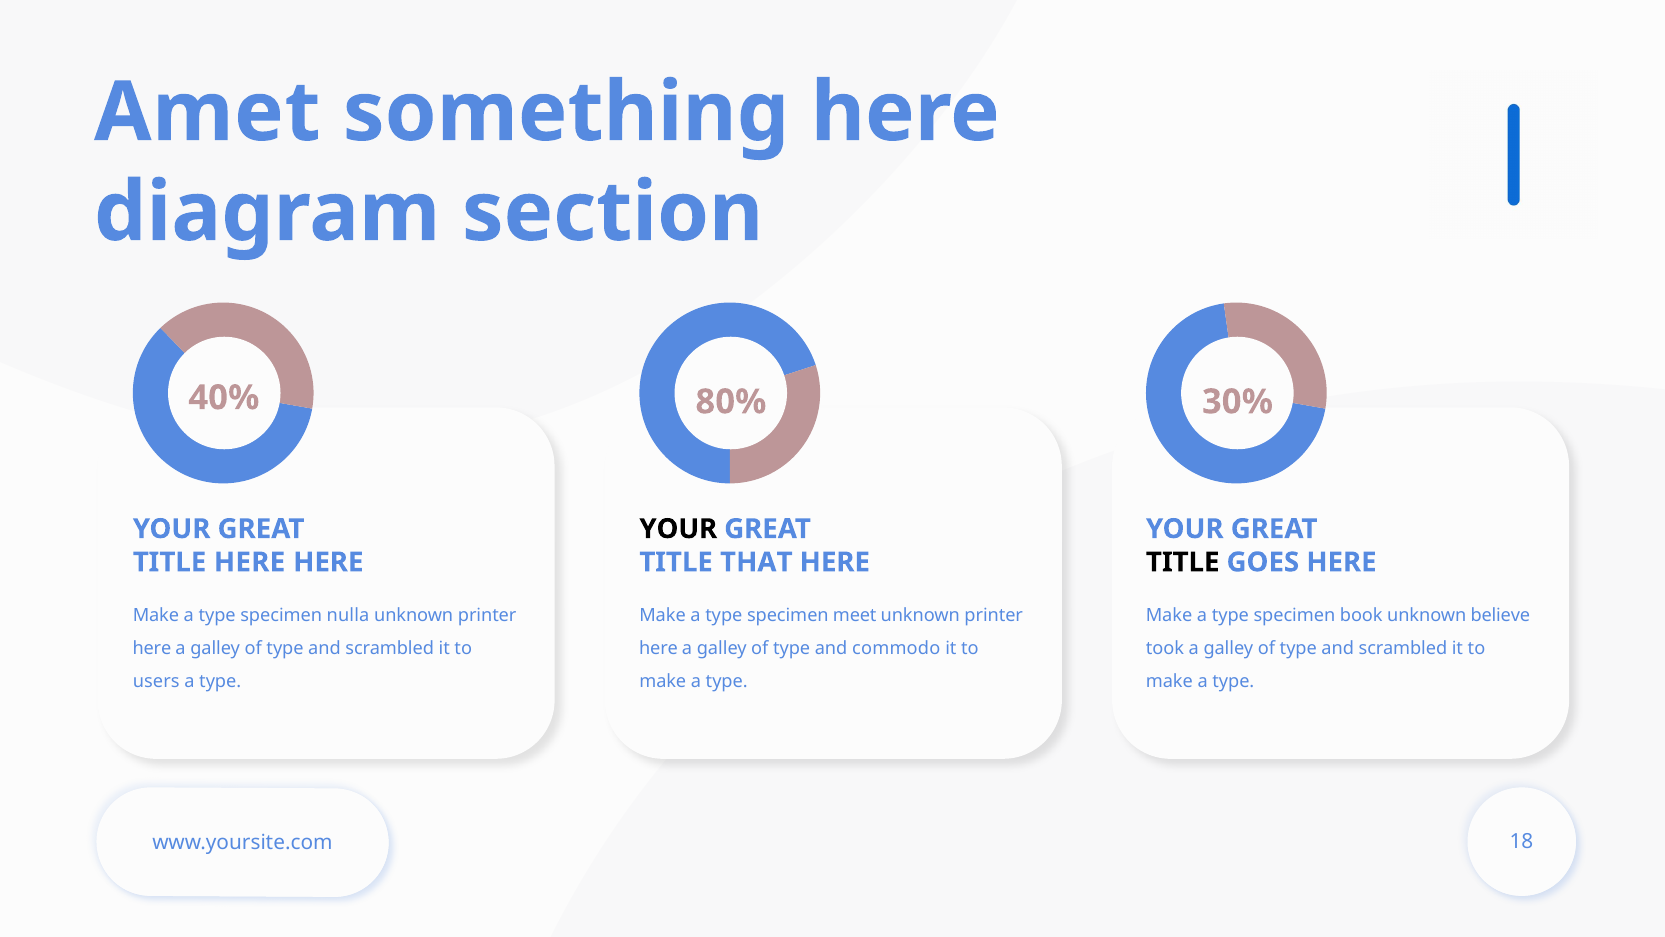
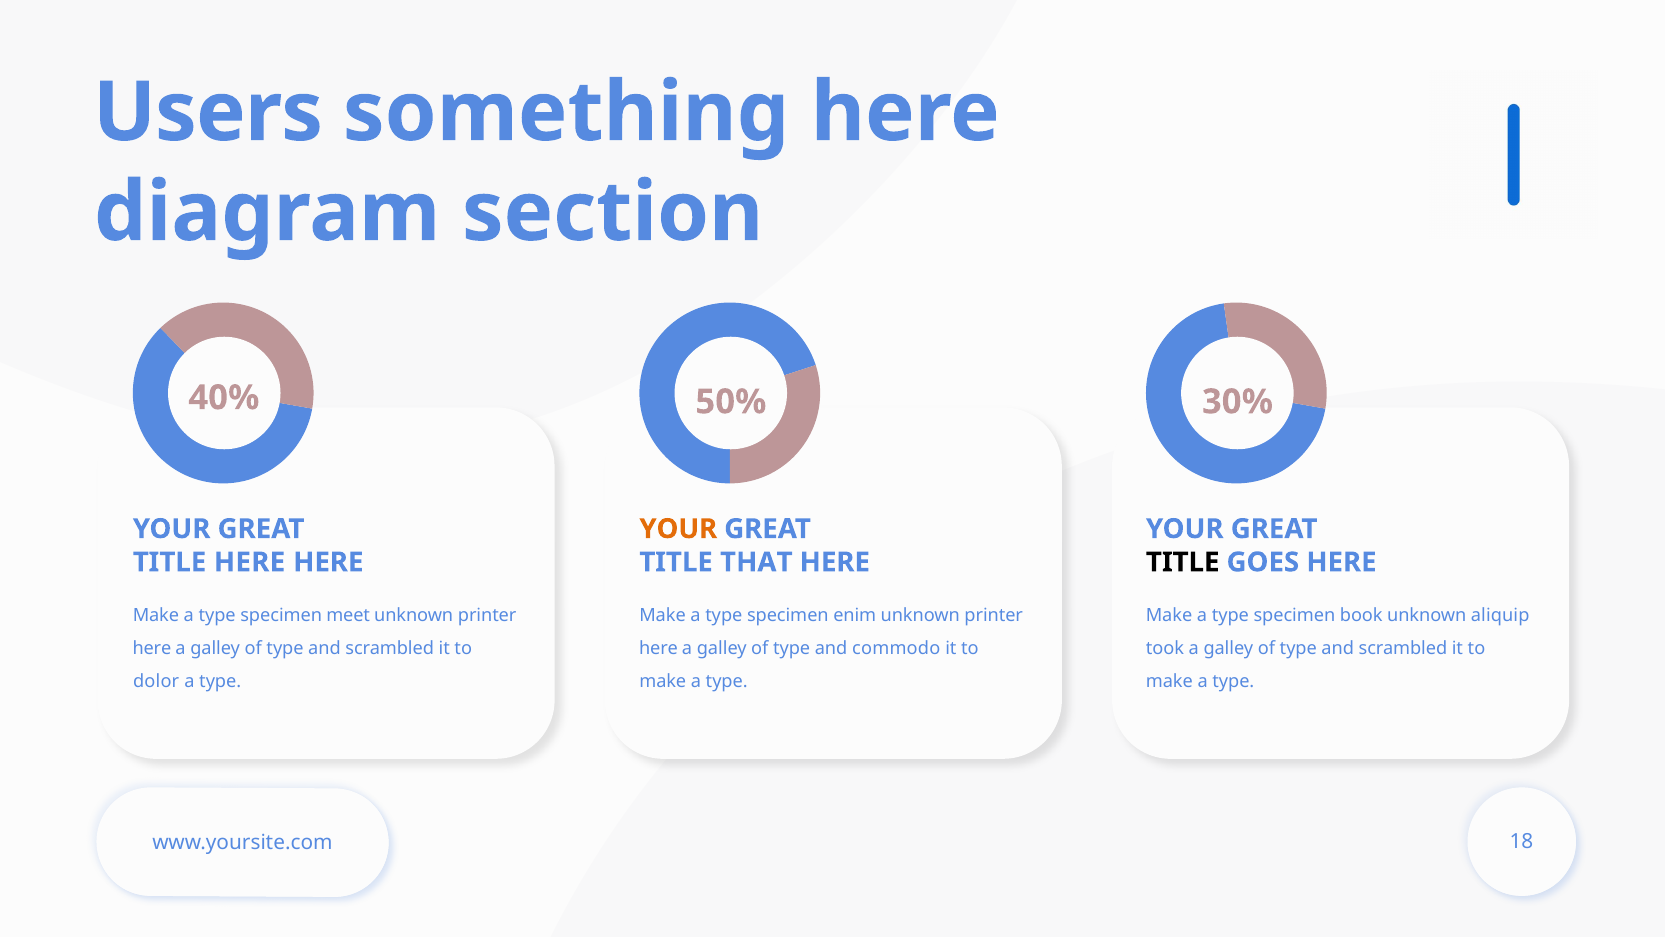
Amet: Amet -> Users
80%: 80% -> 50%
YOUR at (678, 529) colour: black -> orange
nulla: nulla -> meet
meet: meet -> enim
believe: believe -> aliquip
users: users -> dolor
